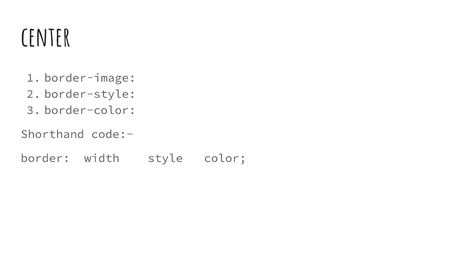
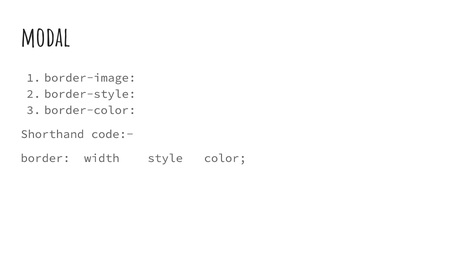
center: center -> modal
